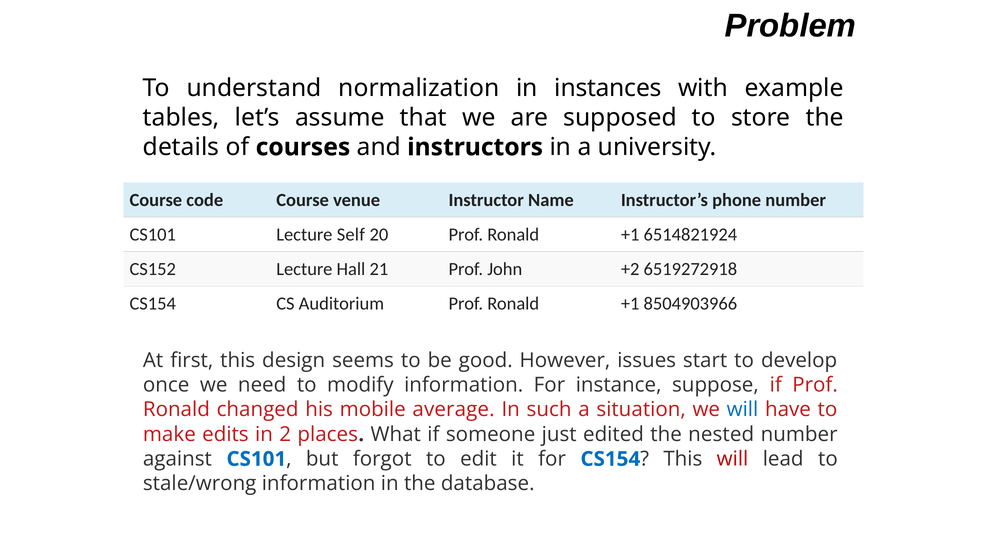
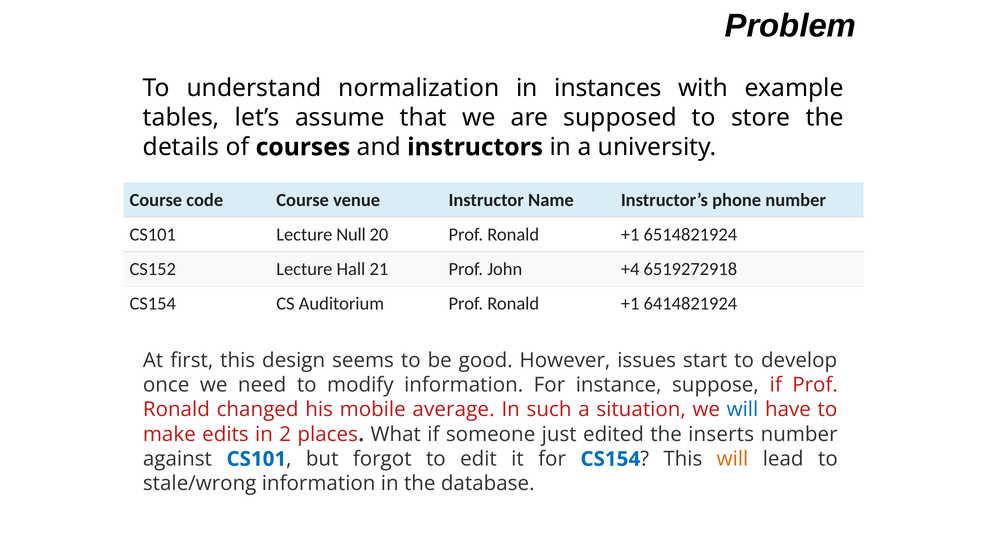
Self: Self -> Null
+2: +2 -> +4
8504903966: 8504903966 -> 6414821924
nested: nested -> inserts
will at (733, 459) colour: red -> orange
